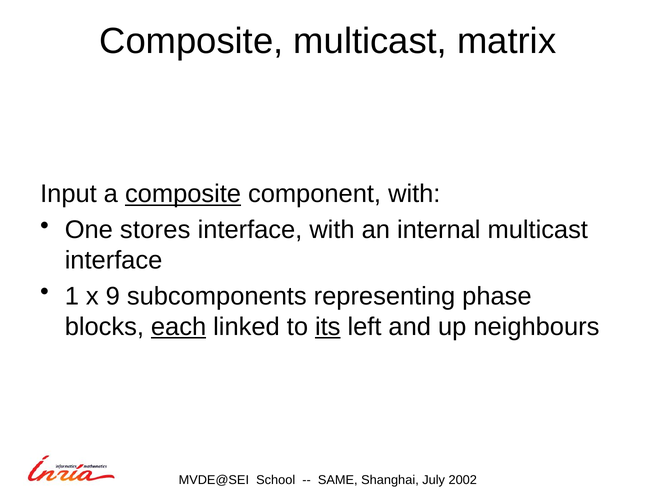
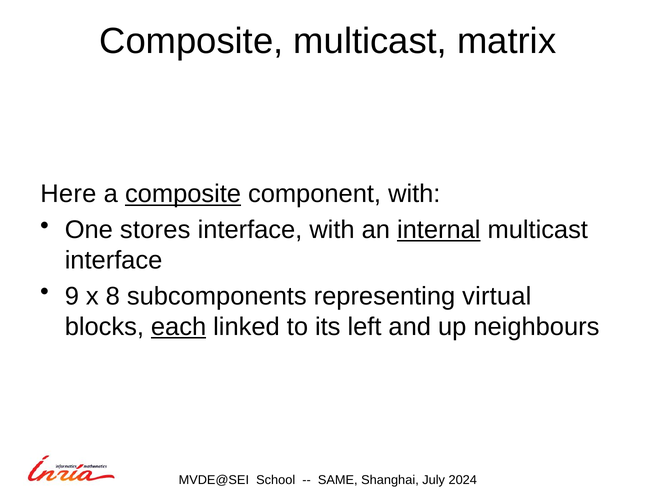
Input: Input -> Here
internal underline: none -> present
1: 1 -> 9
9: 9 -> 8
phase: phase -> virtual
its underline: present -> none
2002: 2002 -> 2024
